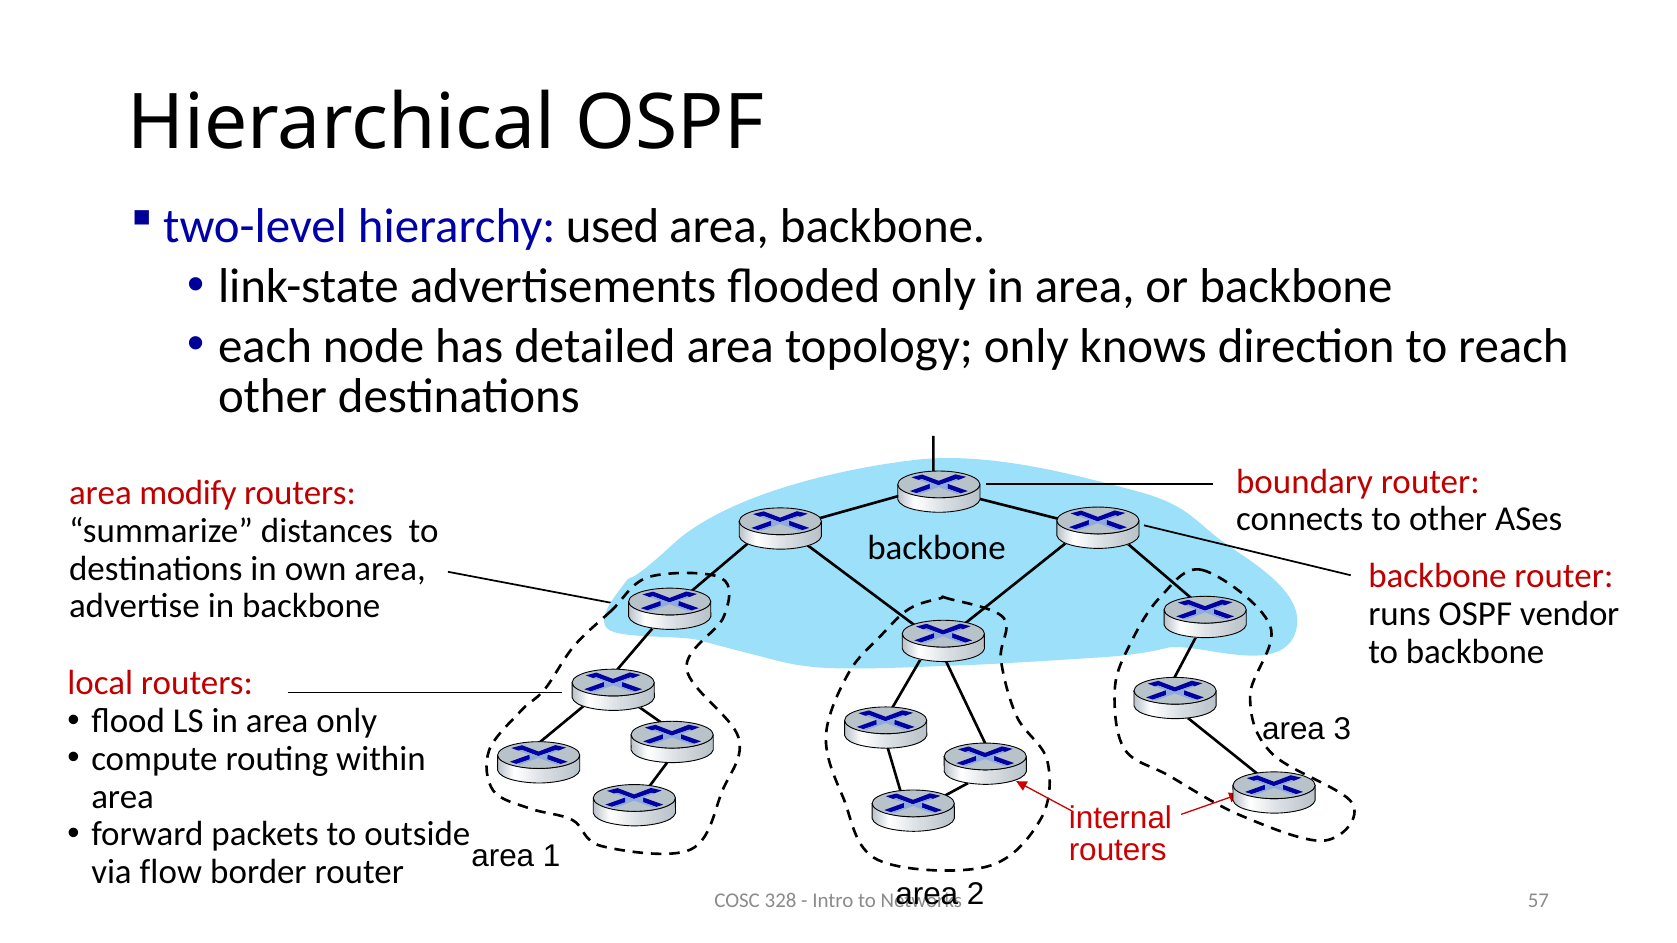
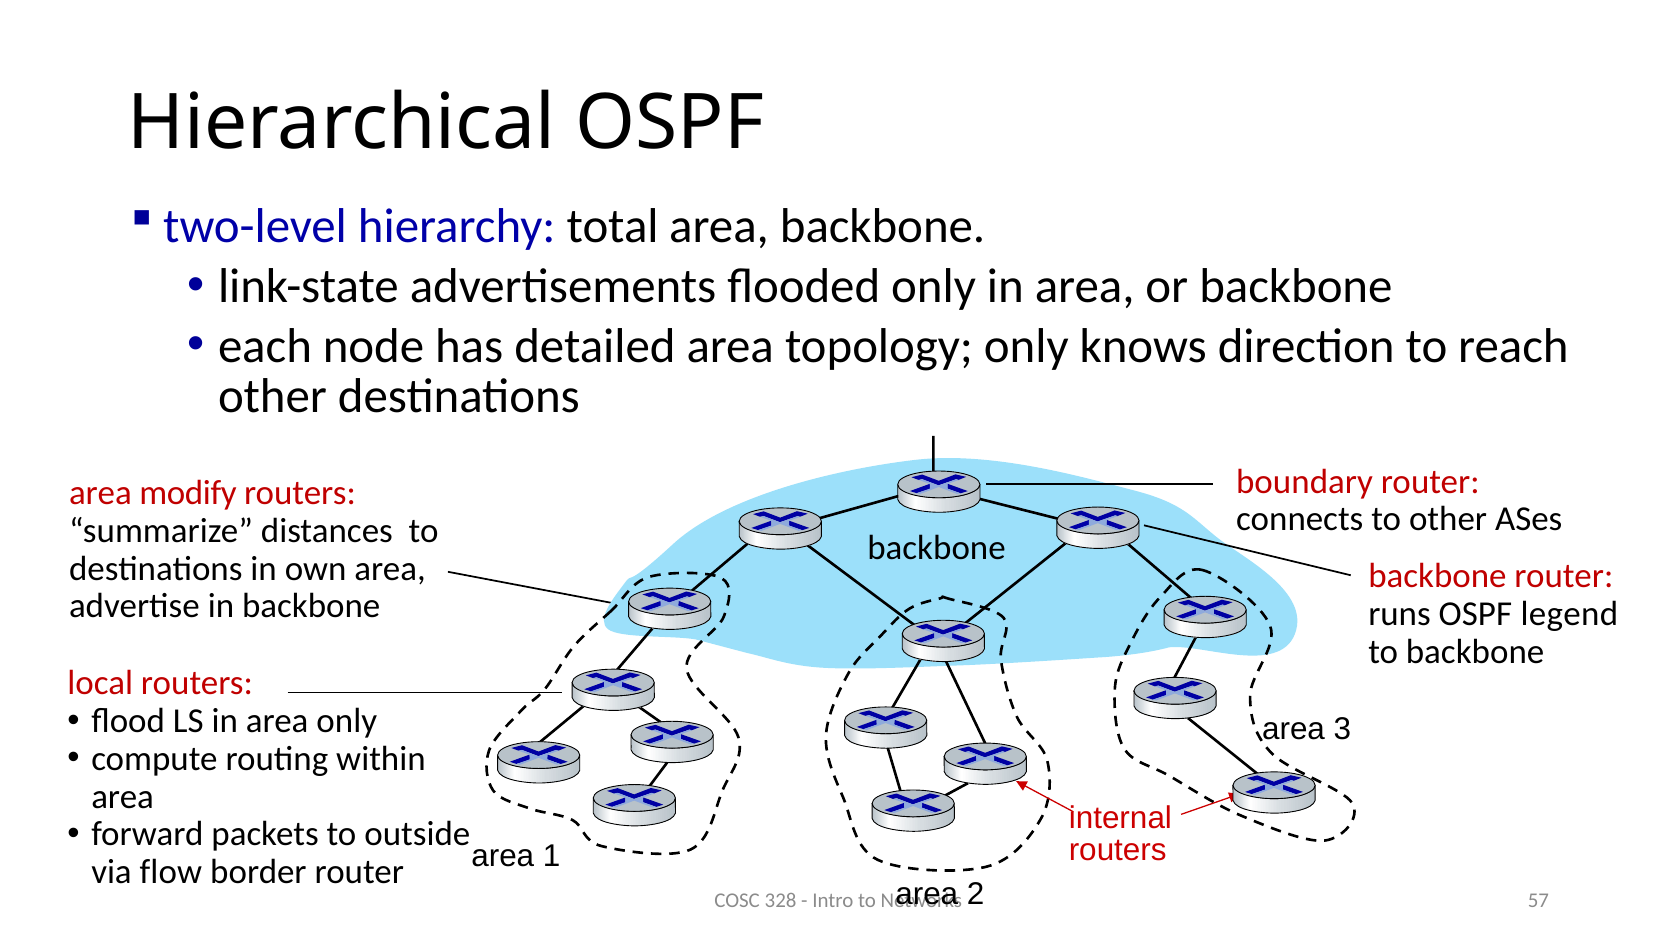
used: used -> total
vendor: vendor -> legend
